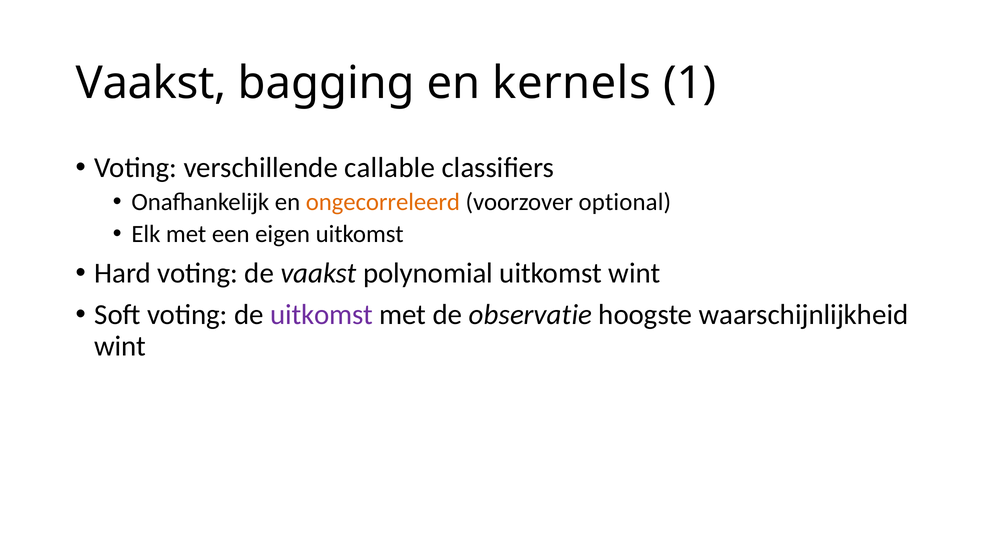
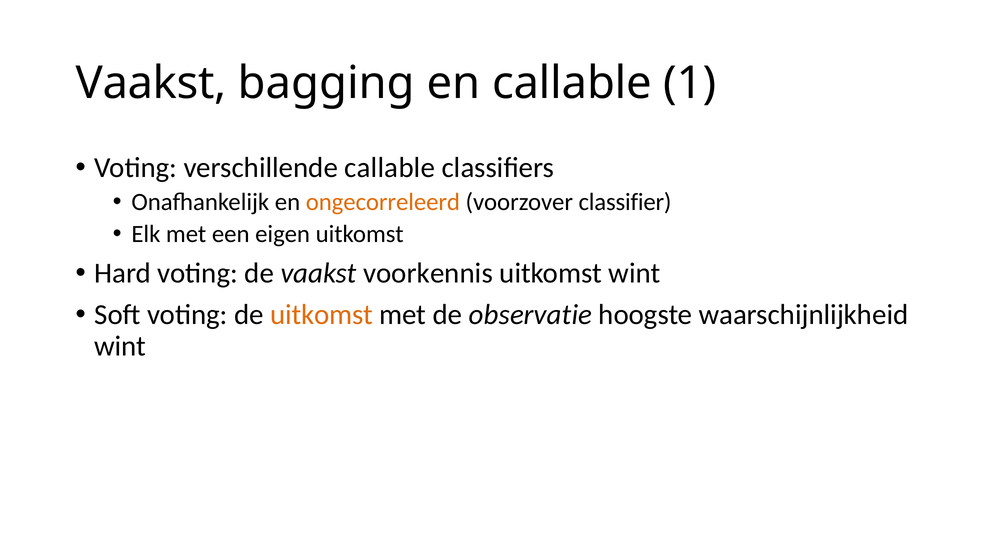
en kernels: kernels -> callable
optional: optional -> classifier
polynomial: polynomial -> voorkennis
uitkomst at (321, 315) colour: purple -> orange
